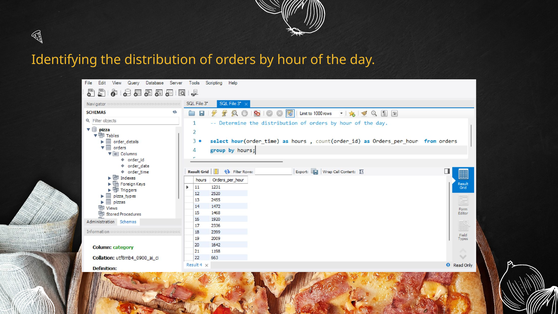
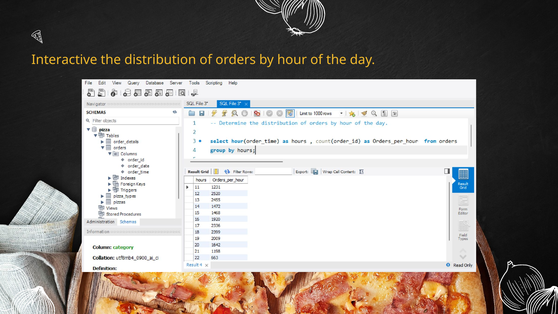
Identifying: Identifying -> Interactive
